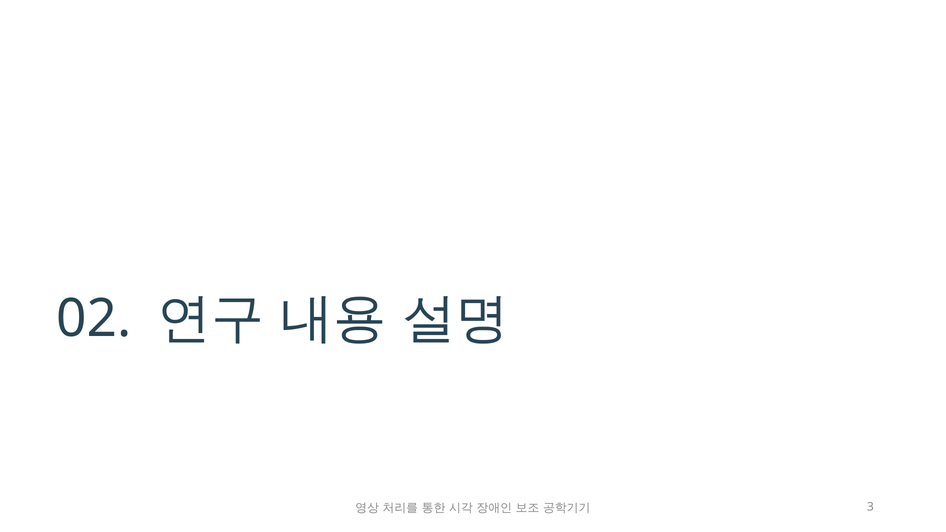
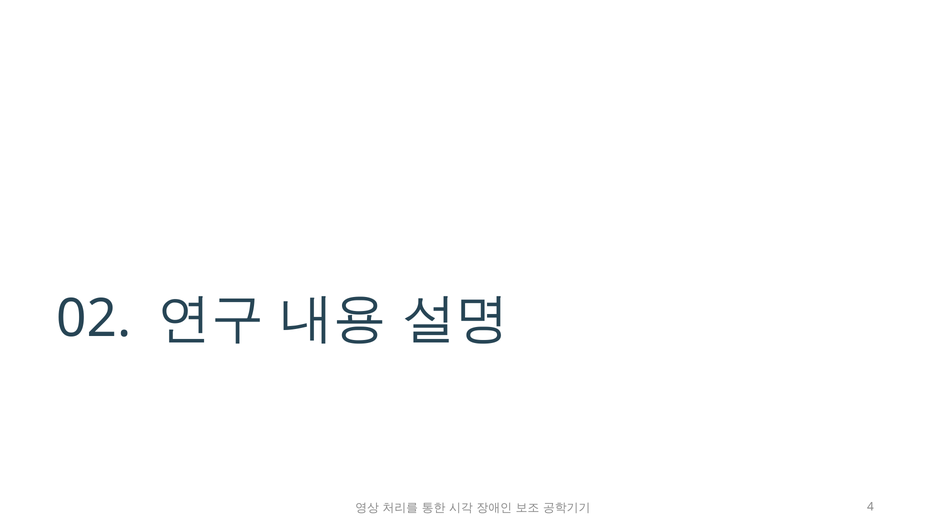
3: 3 -> 4
